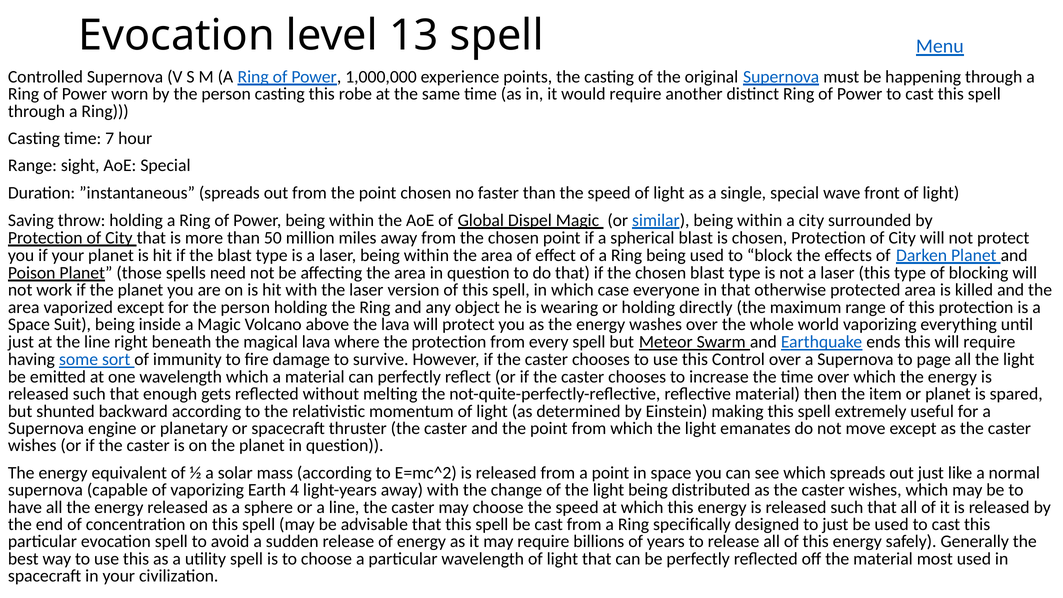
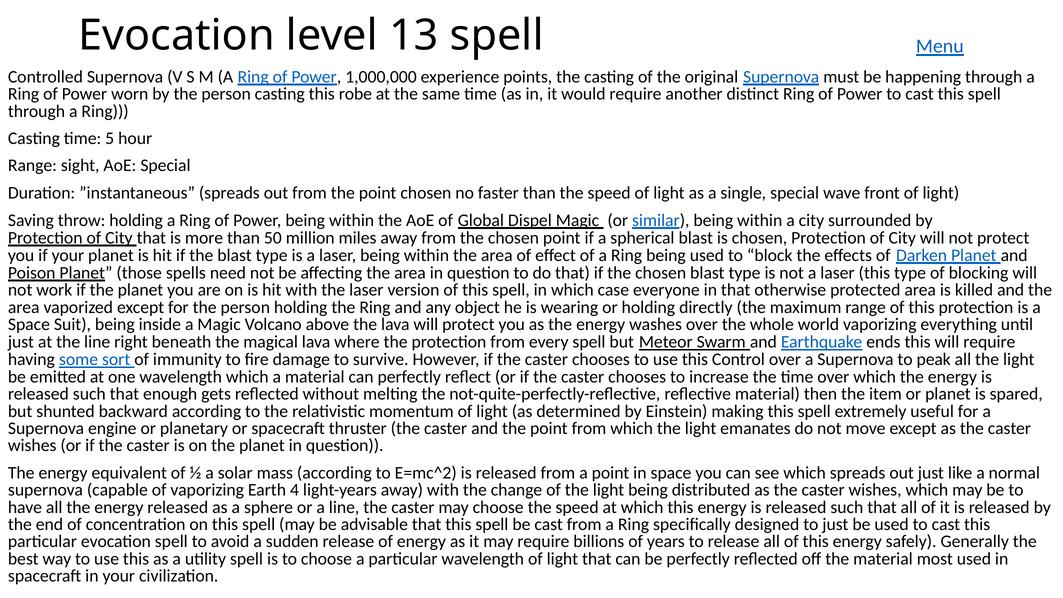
7: 7 -> 5
page: page -> peak
